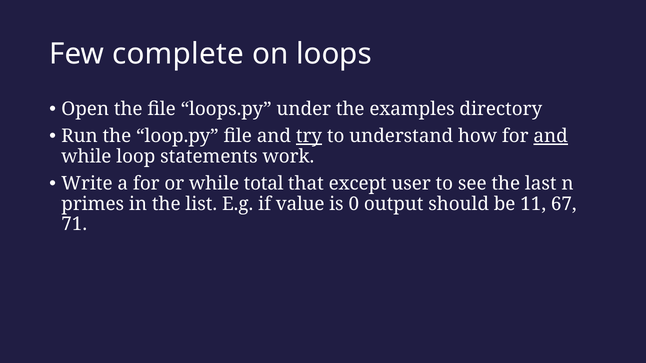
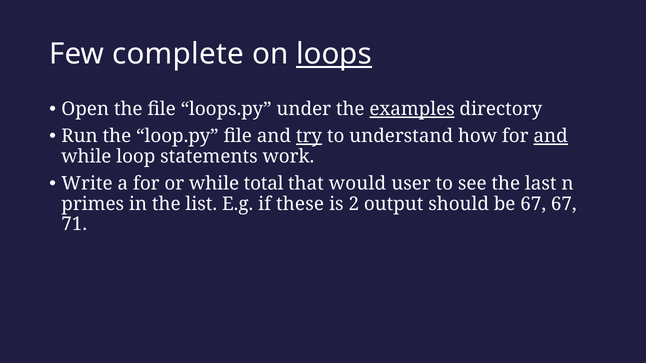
loops underline: none -> present
examples underline: none -> present
except: except -> would
value: value -> these
0: 0 -> 2
be 11: 11 -> 67
